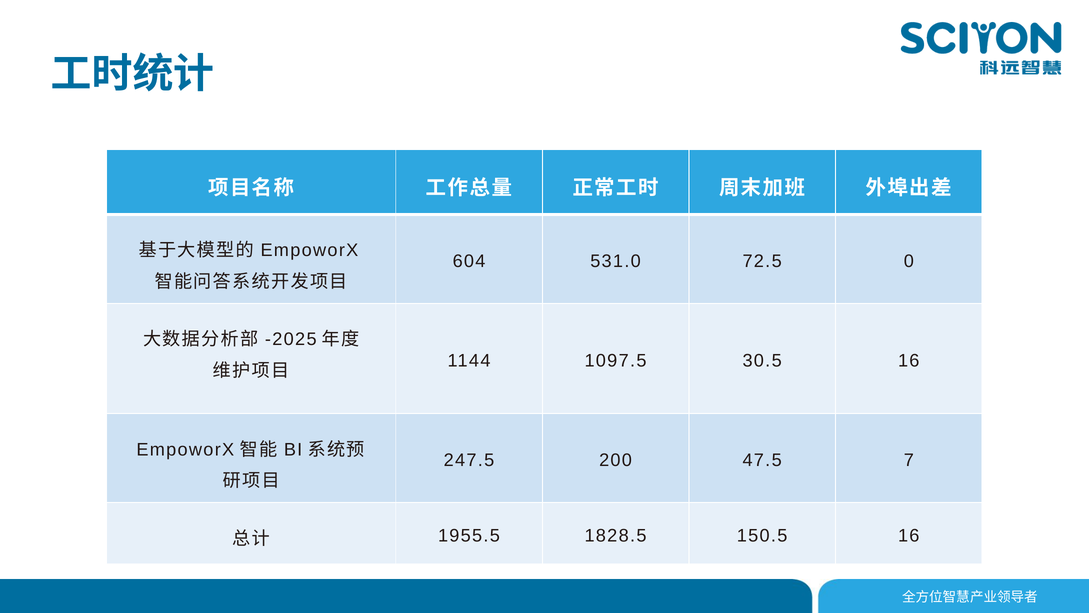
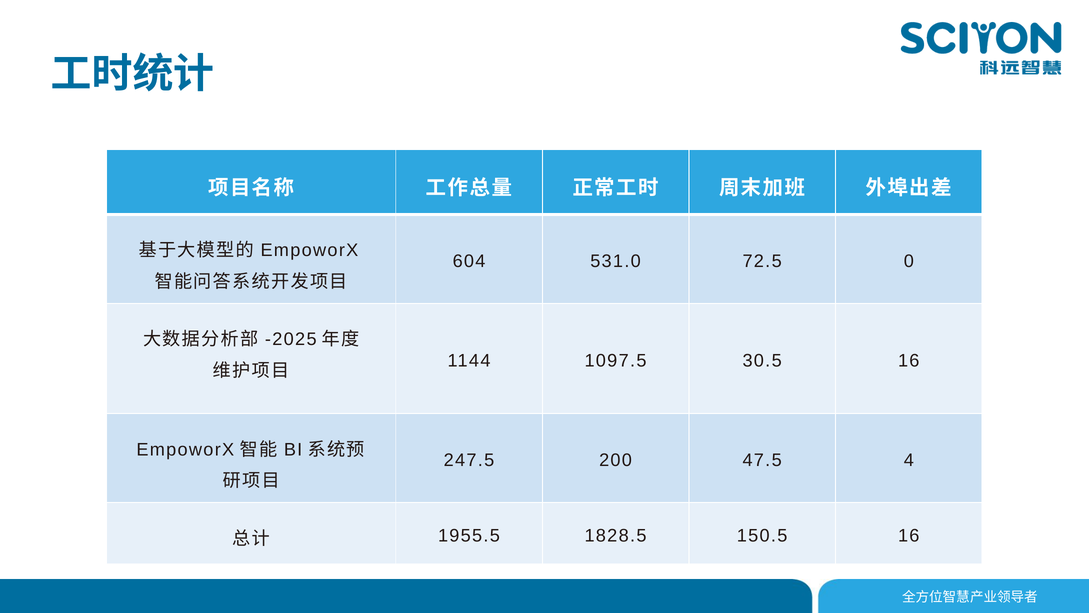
7: 7 -> 4
